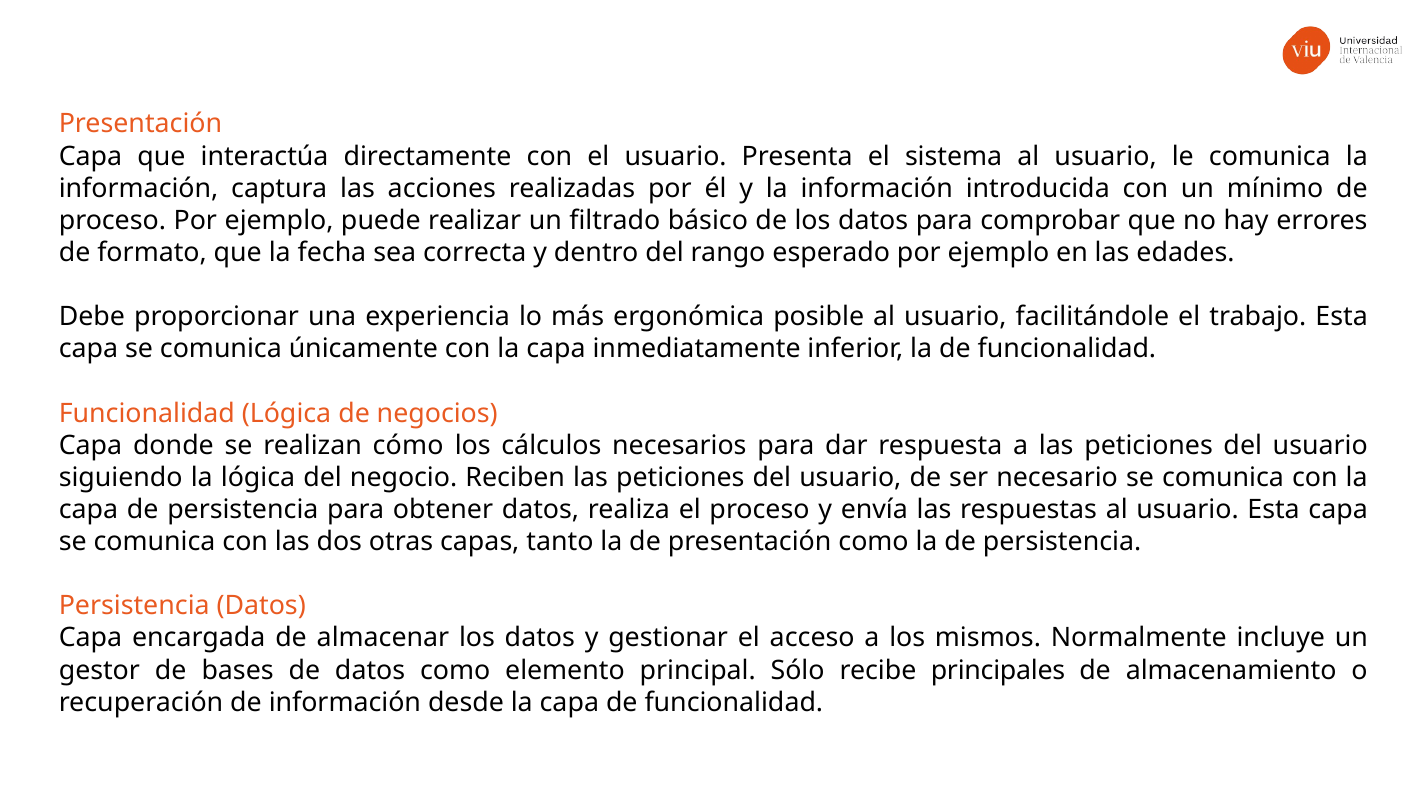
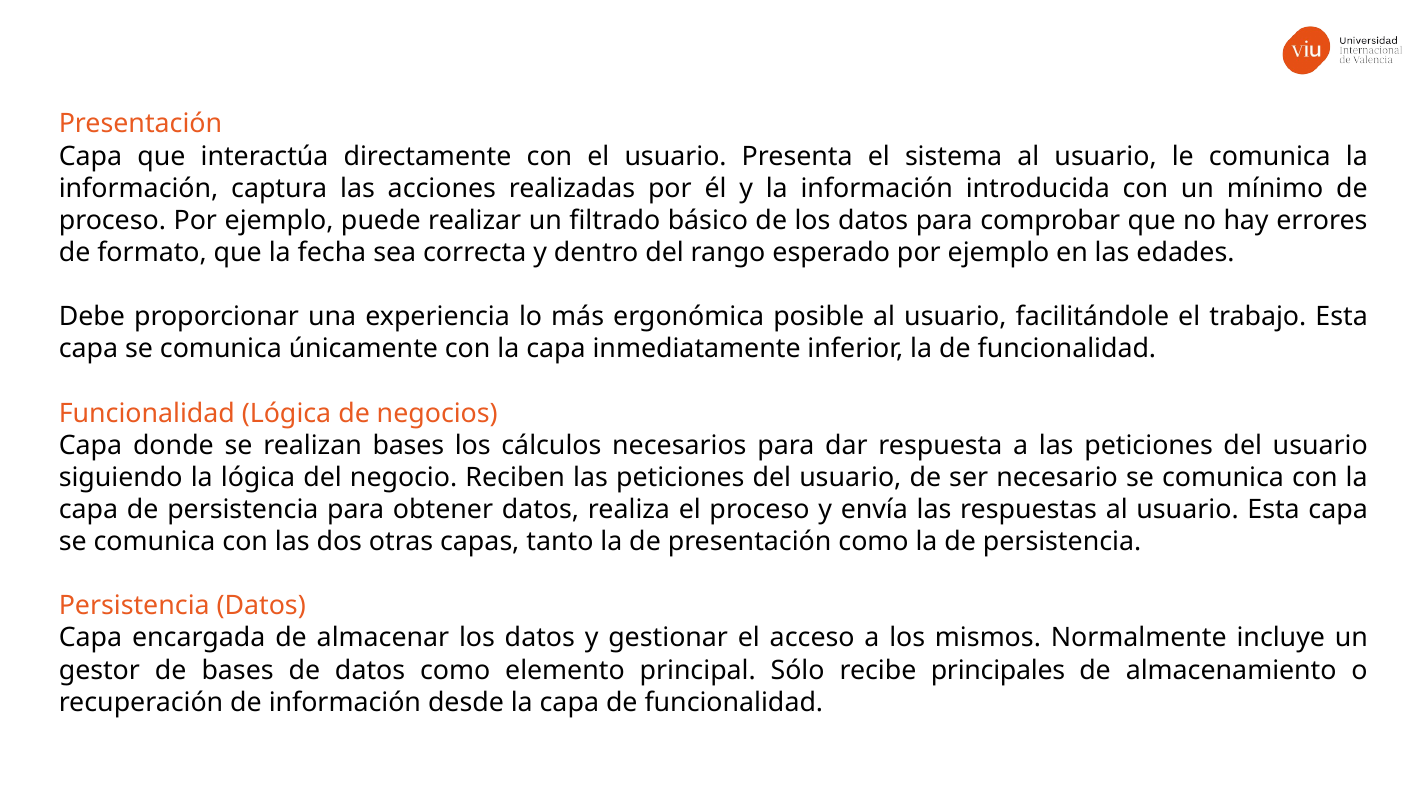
realizan cómo: cómo -> bases
